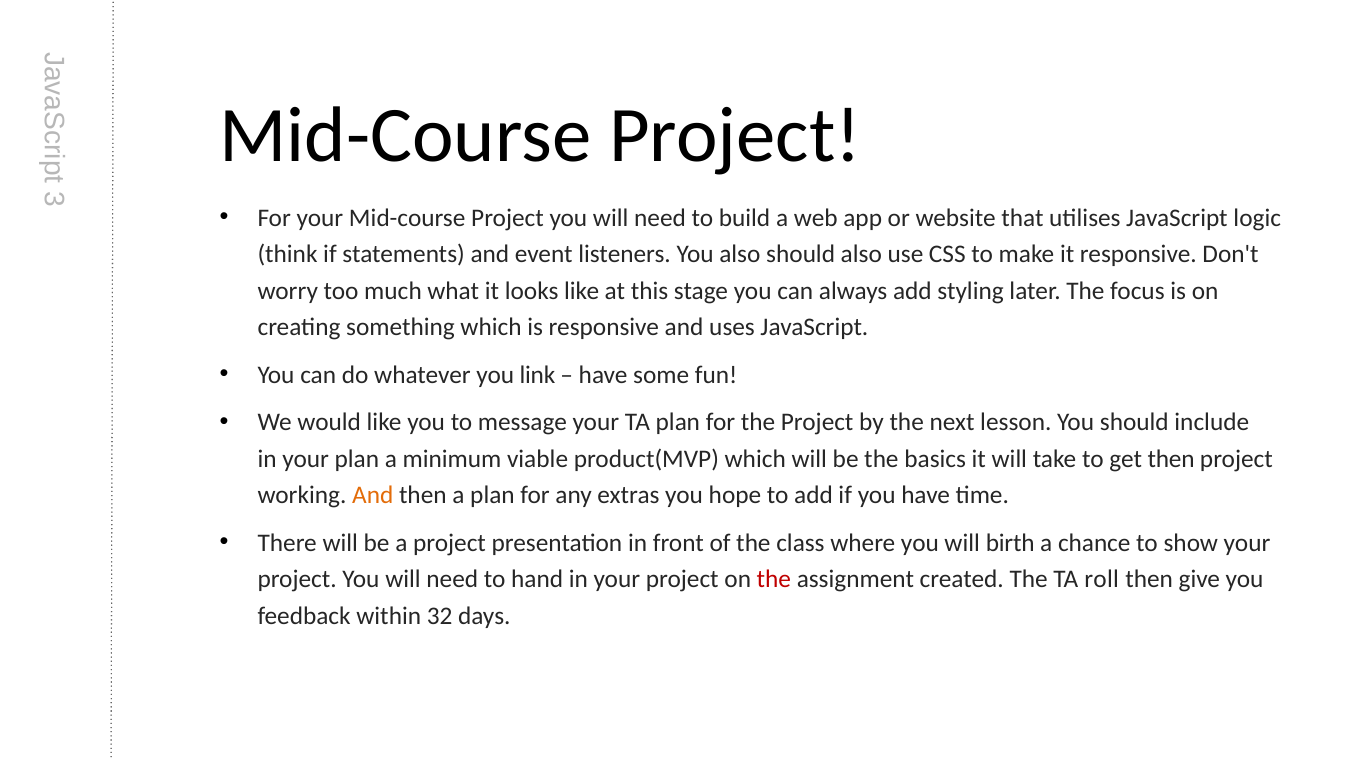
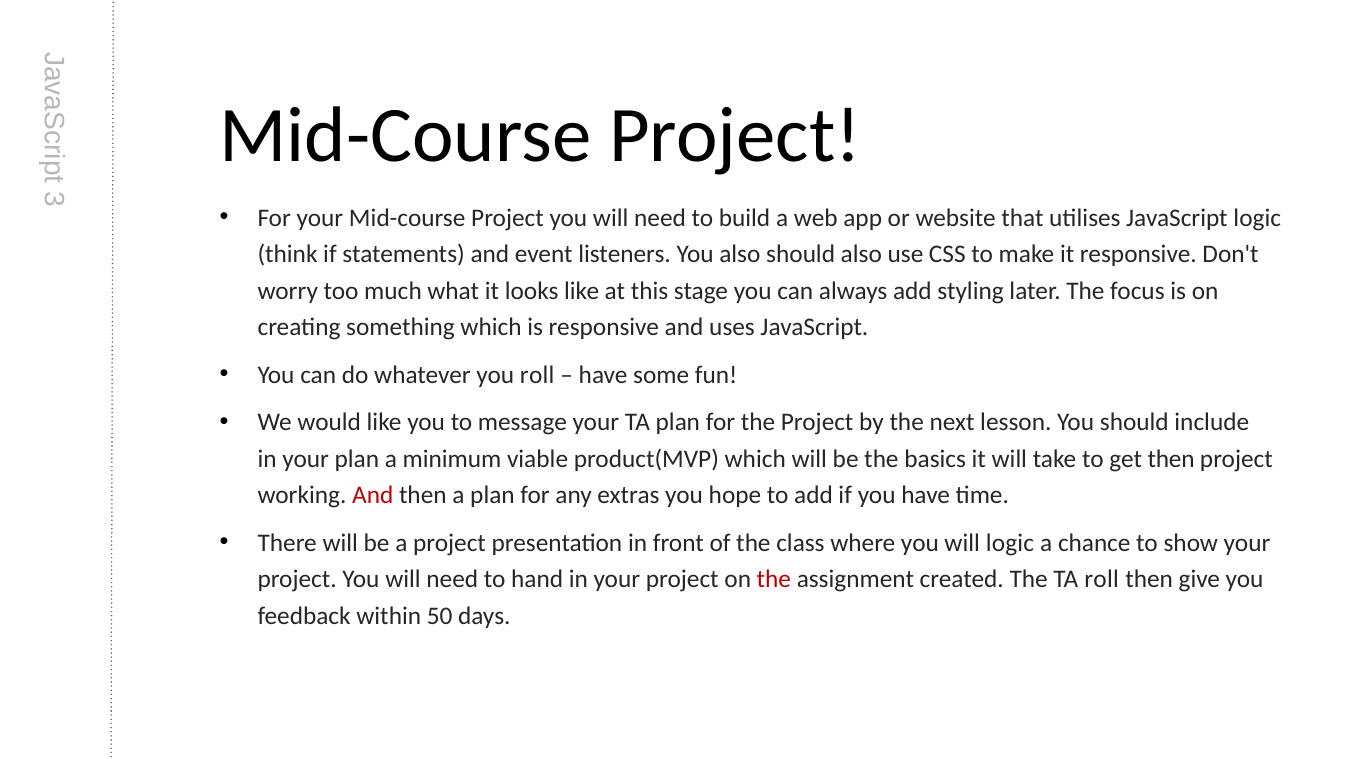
you link: link -> roll
And at (373, 496) colour: orange -> red
will birth: birth -> logic
32: 32 -> 50
